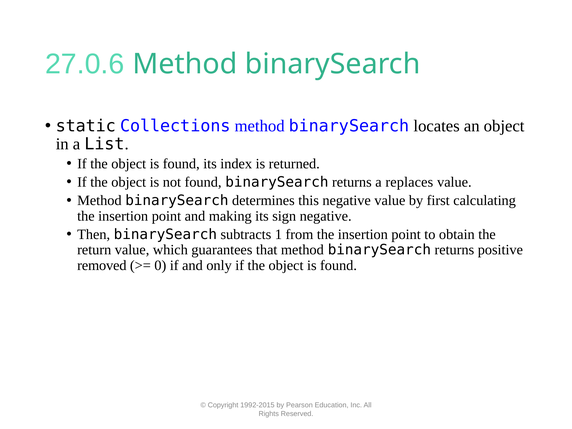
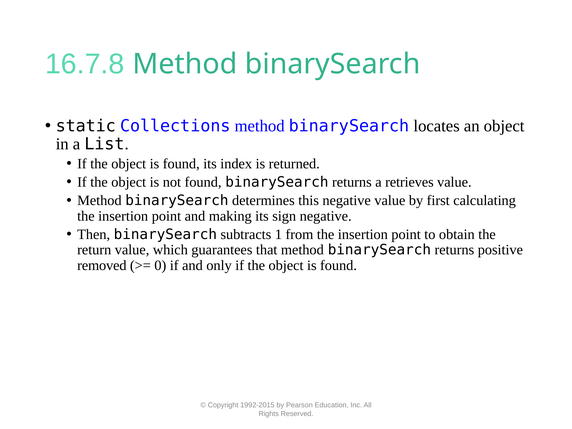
27.0.6: 27.0.6 -> 16.7.8
replaces: replaces -> retrieves
